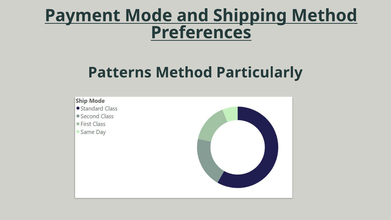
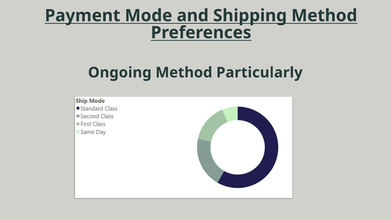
Patterns: Patterns -> Ongoing
